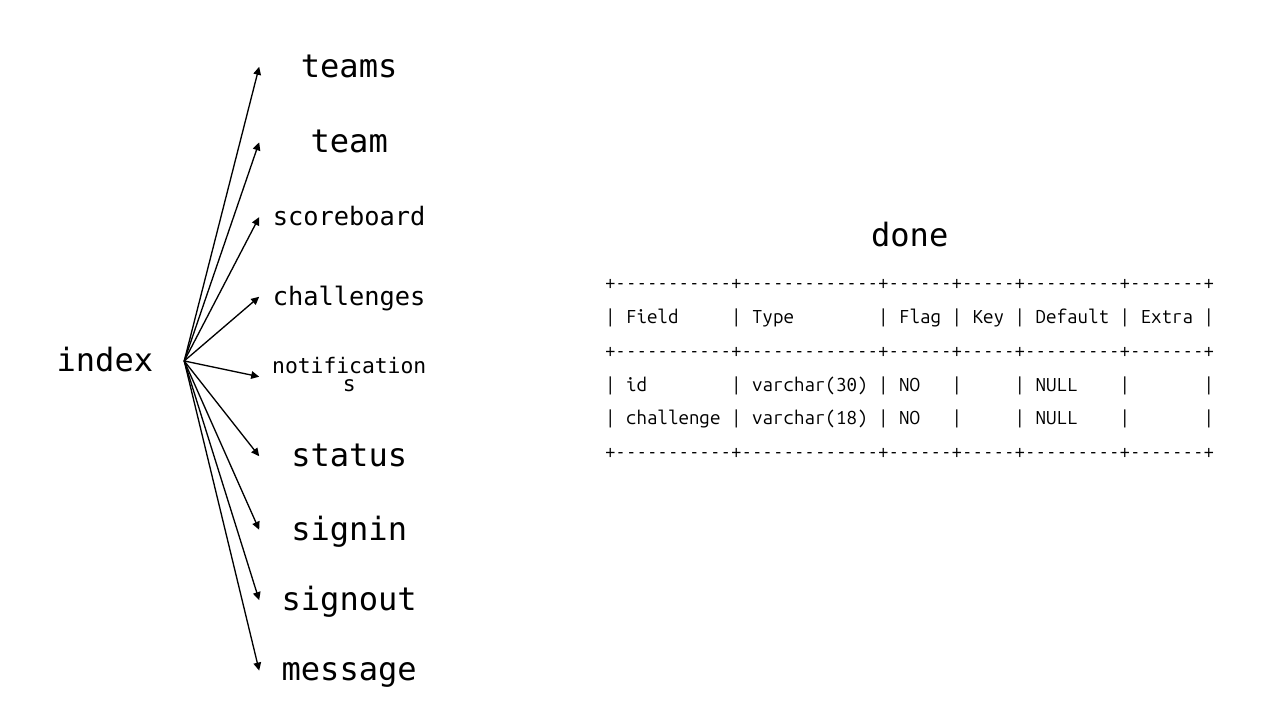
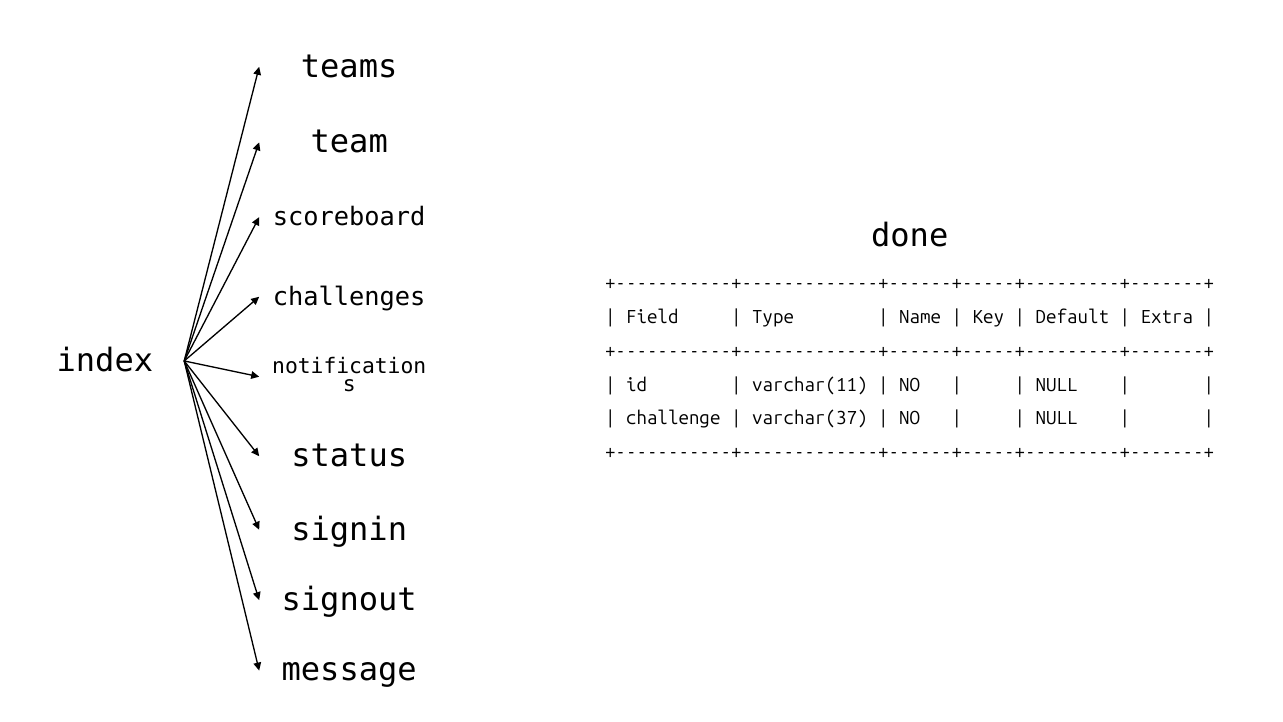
Flag: Flag -> Name
varchar(30: varchar(30 -> varchar(11
varchar(18: varchar(18 -> varchar(37
